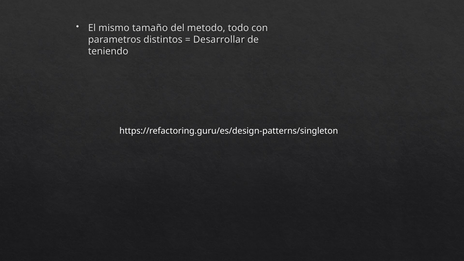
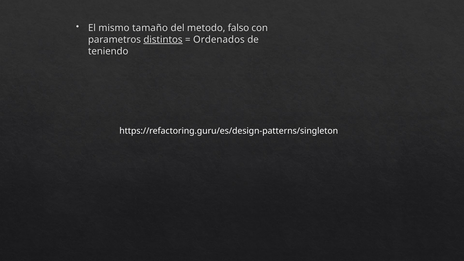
todo: todo -> falso
distintos underline: none -> present
Desarrollar: Desarrollar -> Ordenados
